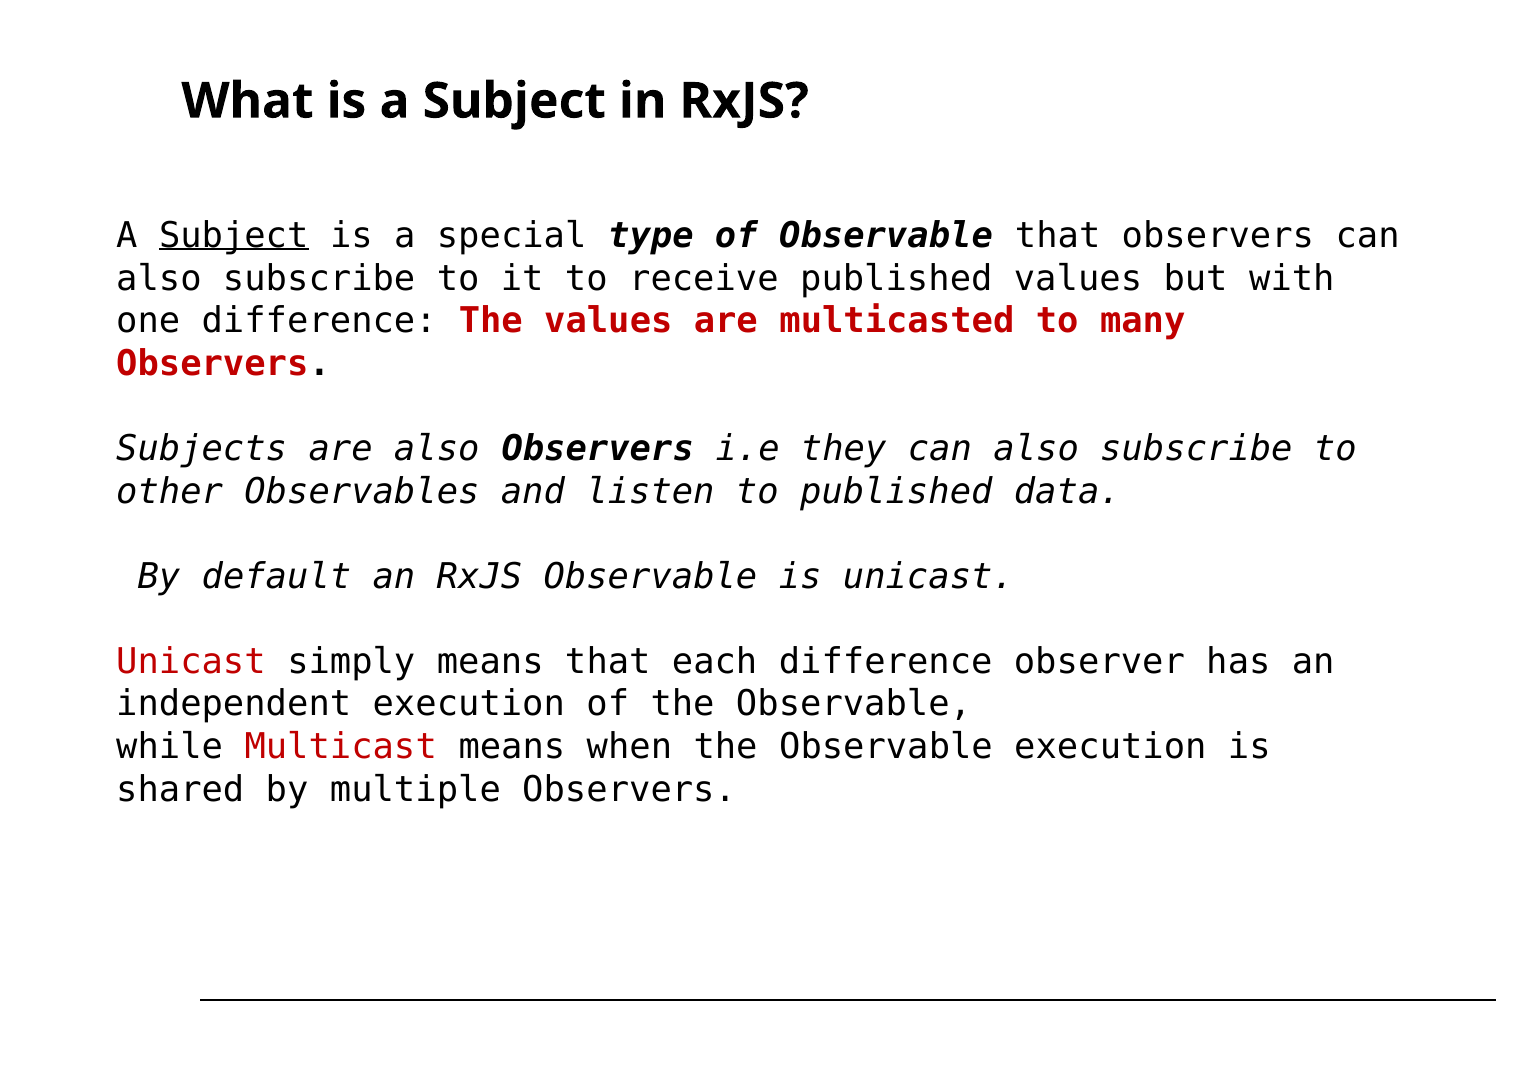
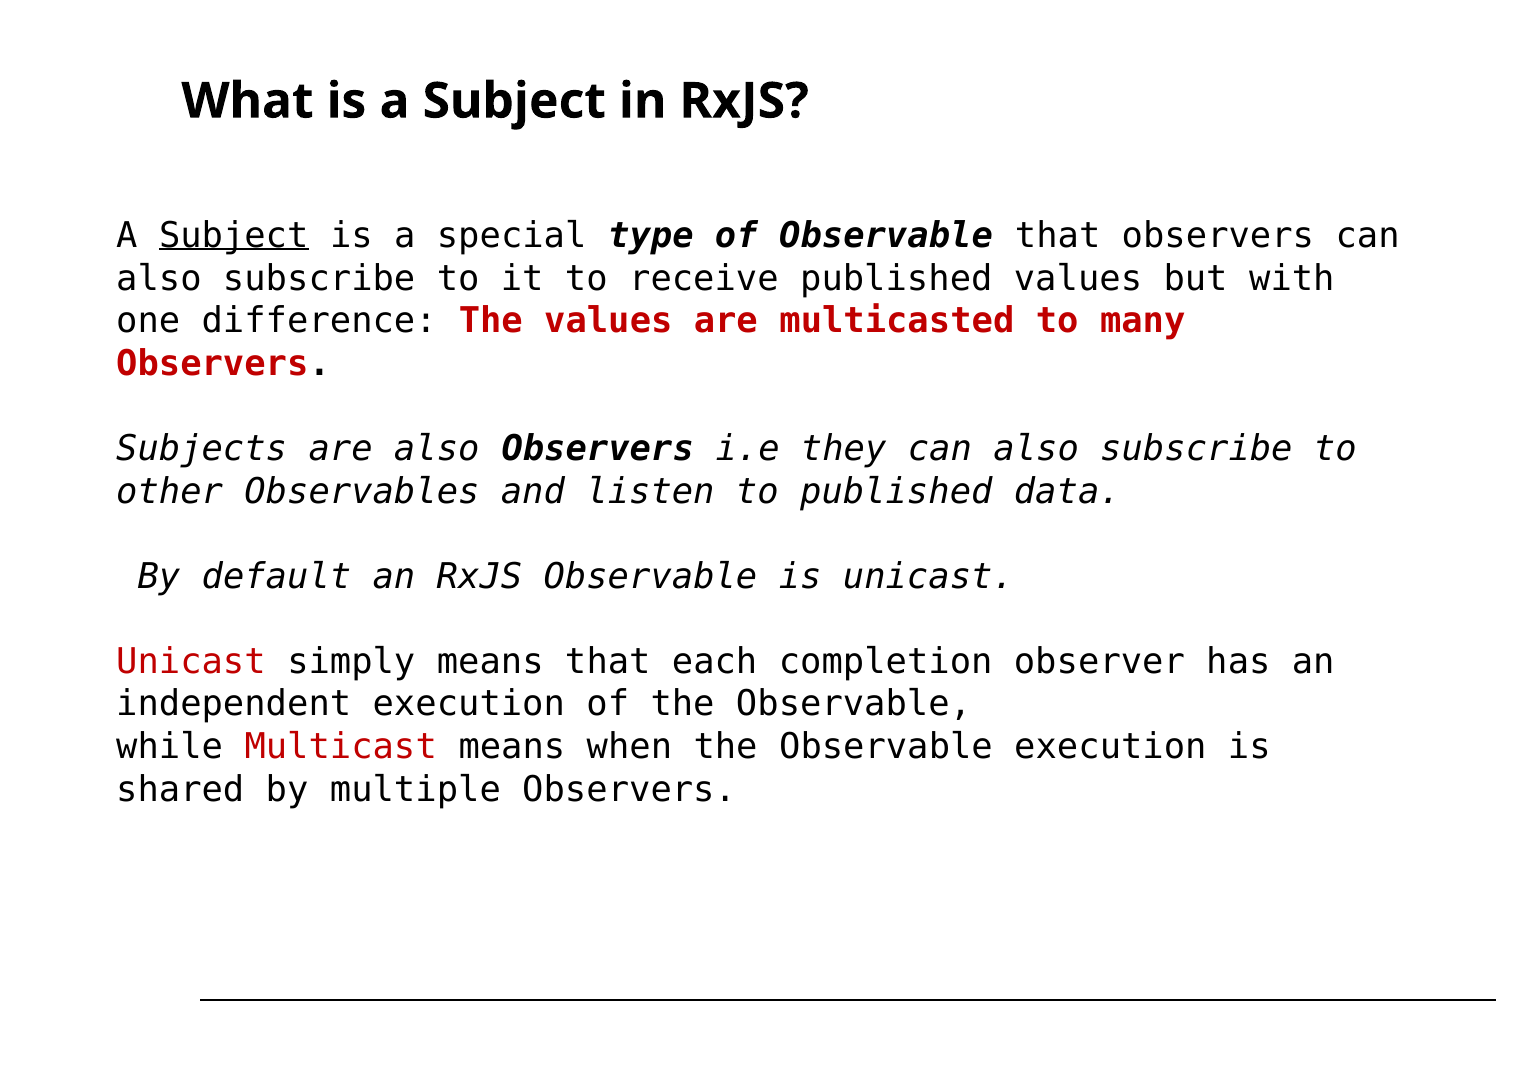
each difference: difference -> completion
